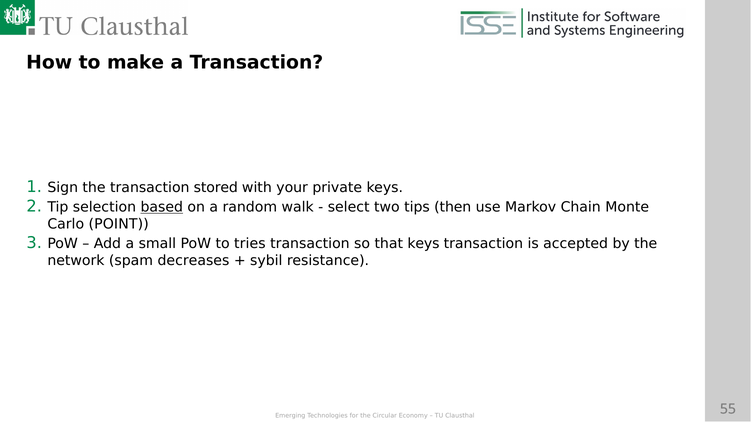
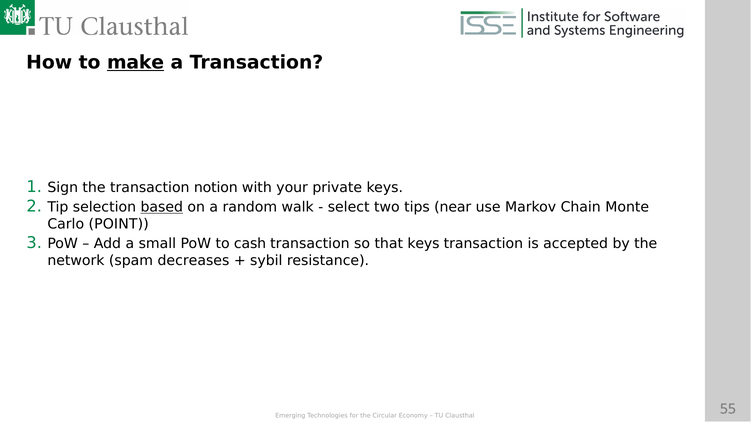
make underline: none -> present
stored: stored -> notion
then: then -> near
tries: tries -> cash
